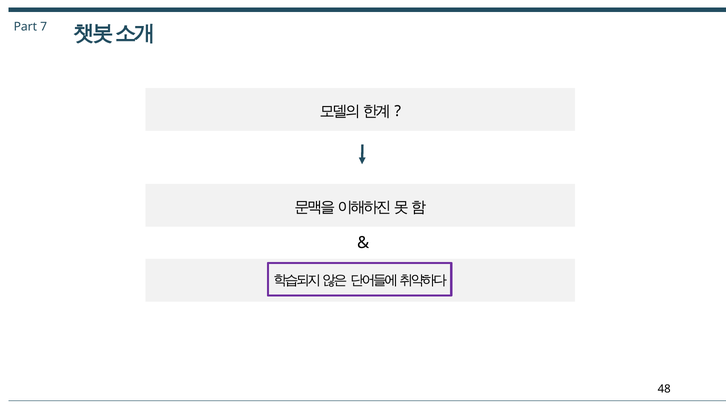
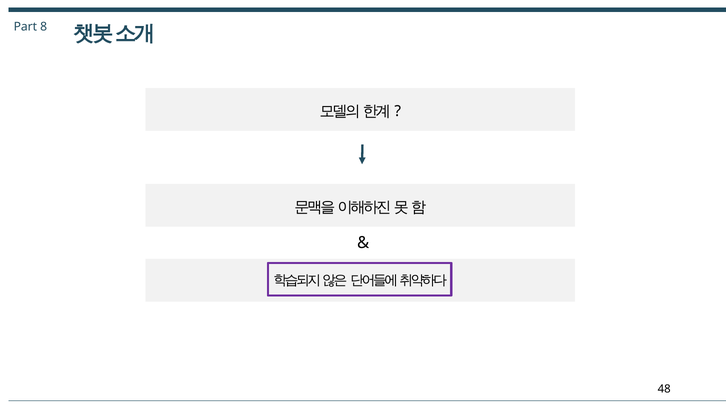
7: 7 -> 8
